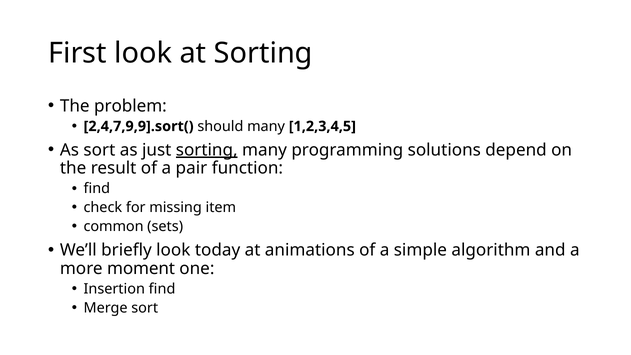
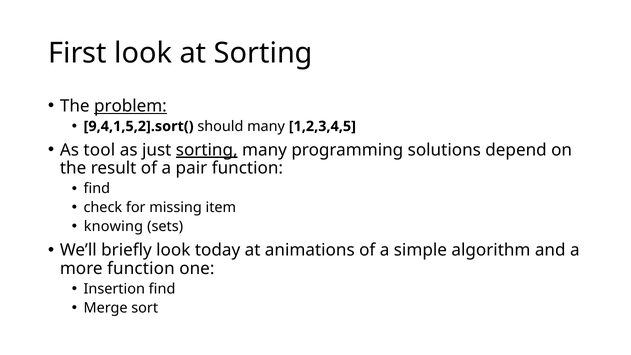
problem underline: none -> present
2,4,7,9,9].sort(: 2,4,7,9,9].sort( -> 9,4,1,5,2].sort(
As sort: sort -> tool
common: common -> knowing
more moment: moment -> function
